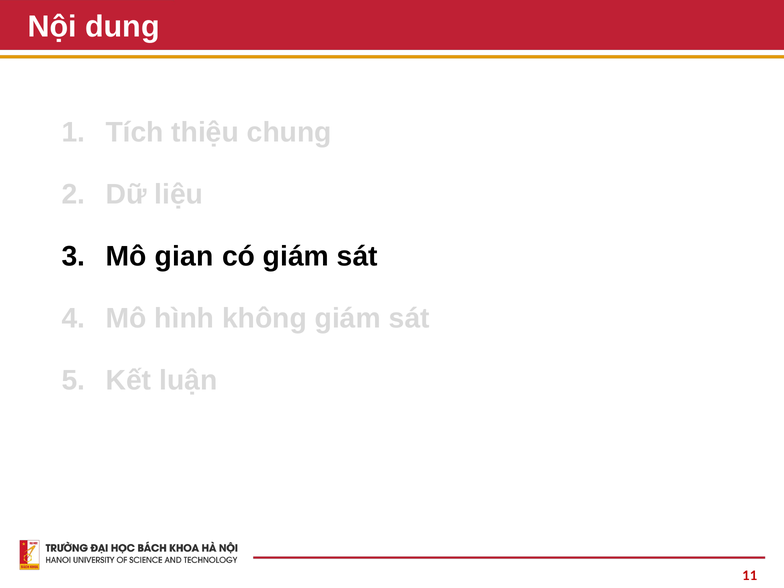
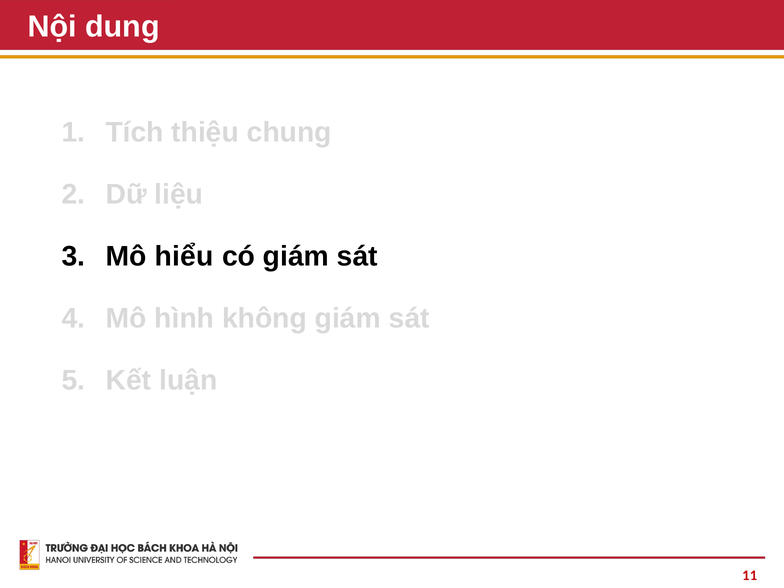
gian: gian -> hiểu
